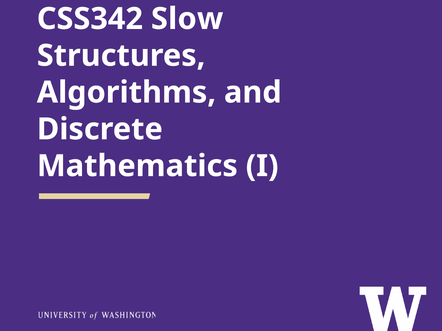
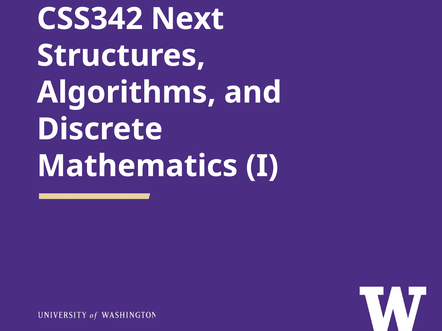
Slow: Slow -> Next
